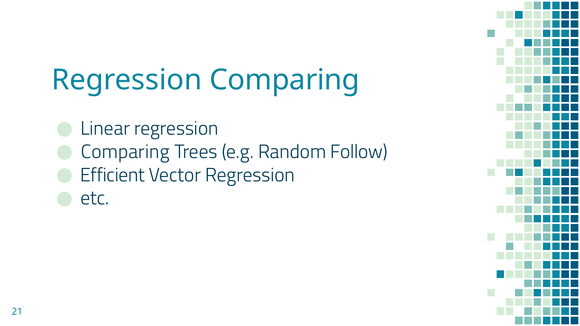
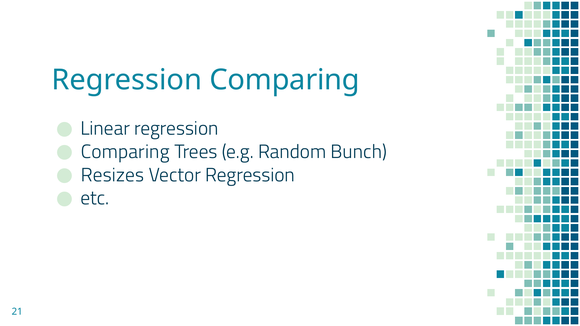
Follow: Follow -> Bunch
Efficient: Efficient -> Resizes
